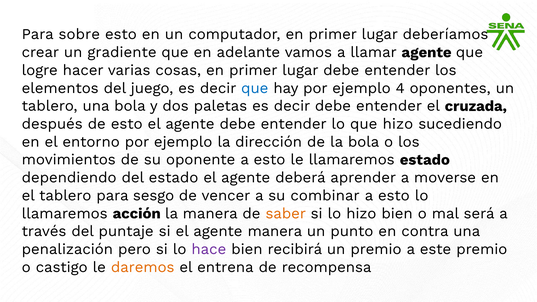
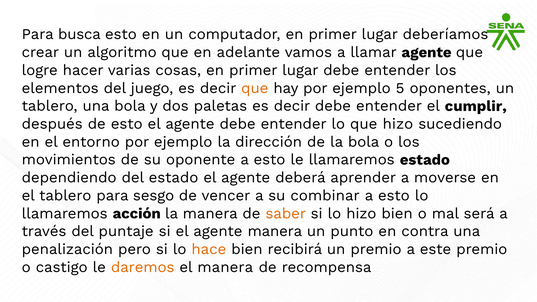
sobre: sobre -> busca
gradiente: gradiente -> algoritmo
que at (255, 88) colour: blue -> orange
4: 4 -> 5
cruzada: cruzada -> cumplir
hace colour: purple -> orange
el entrena: entrena -> manera
